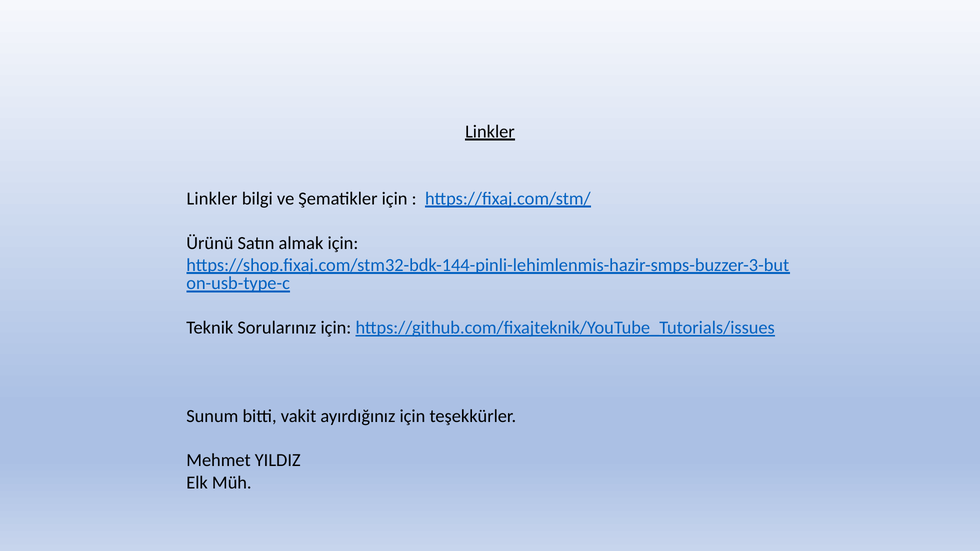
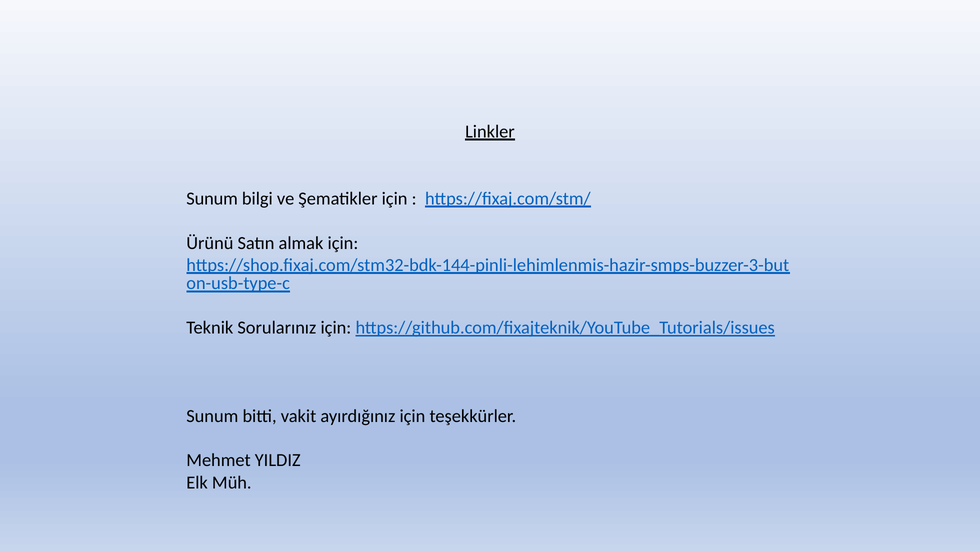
Linkler at (212, 199): Linkler -> Sunum
